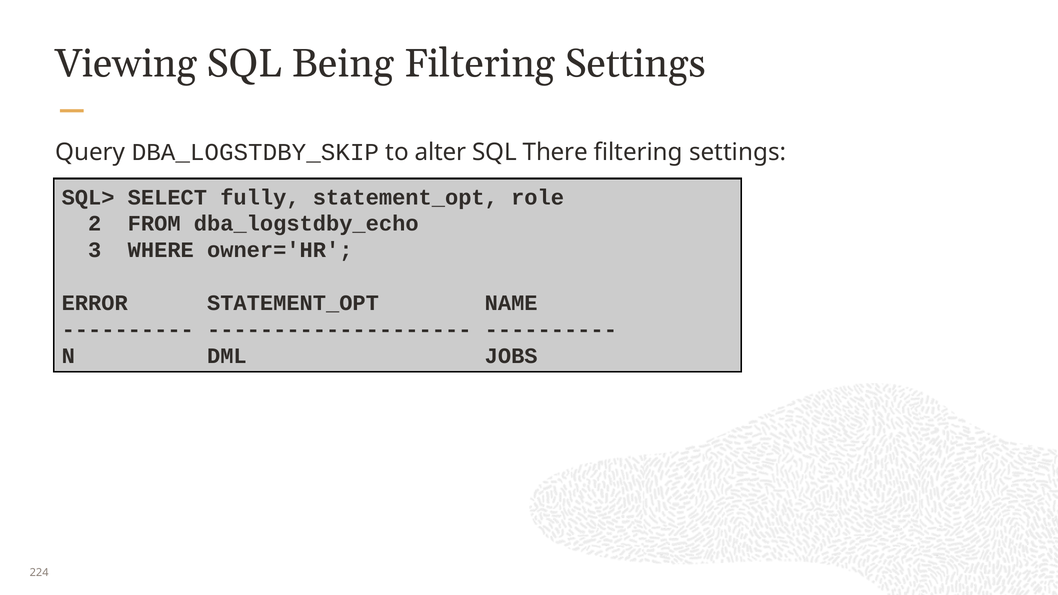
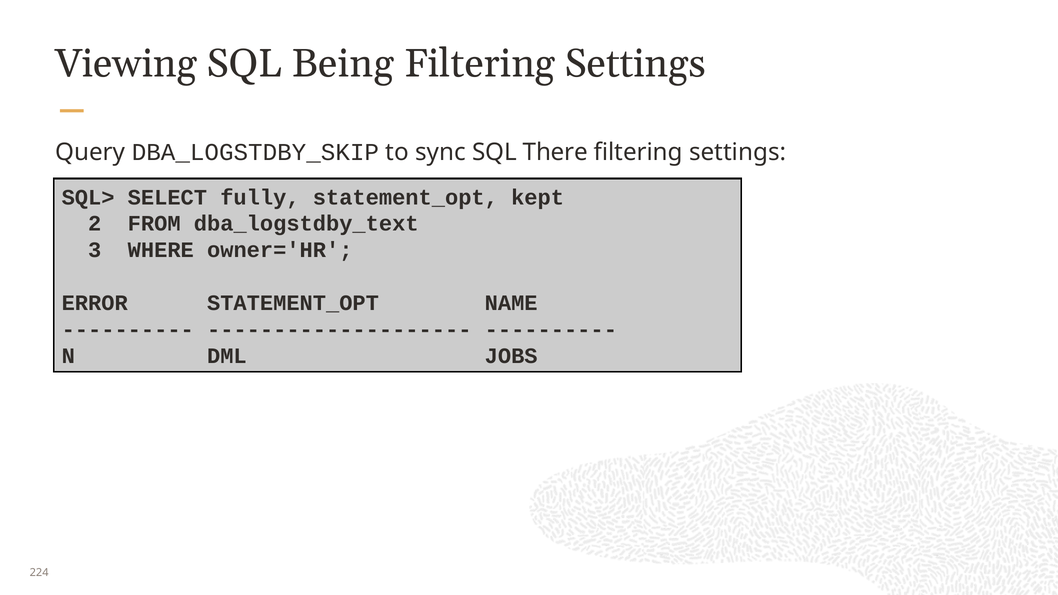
alter: alter -> sync
role: role -> kept
dba_logstdby_echo: dba_logstdby_echo -> dba_logstdby_text
